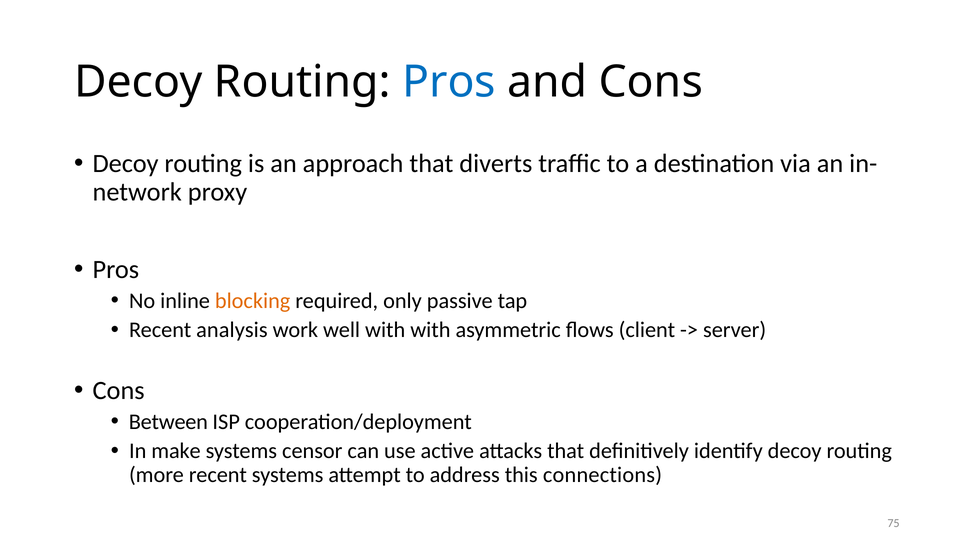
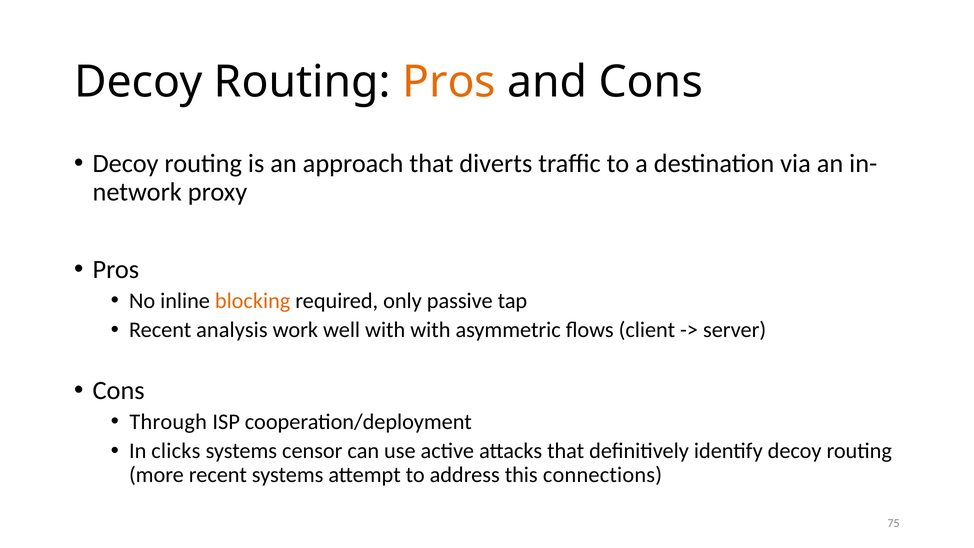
Pros at (449, 82) colour: blue -> orange
Between: Between -> Through
make: make -> clicks
